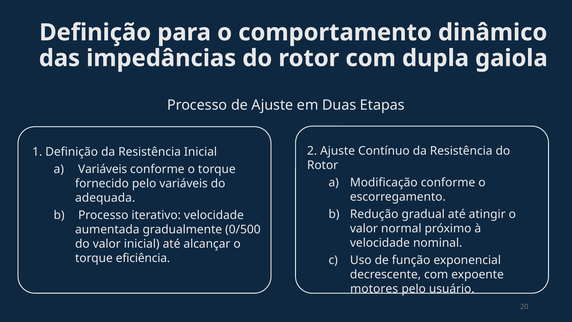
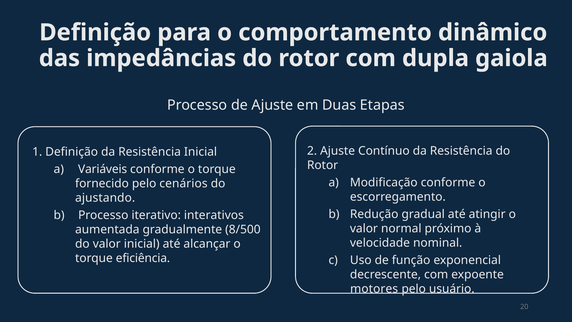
pelo variáveis: variáveis -> cenários
adequada: adequada -> ajustando
iterativo velocidade: velocidade -> interativos
0/500: 0/500 -> 8/500
